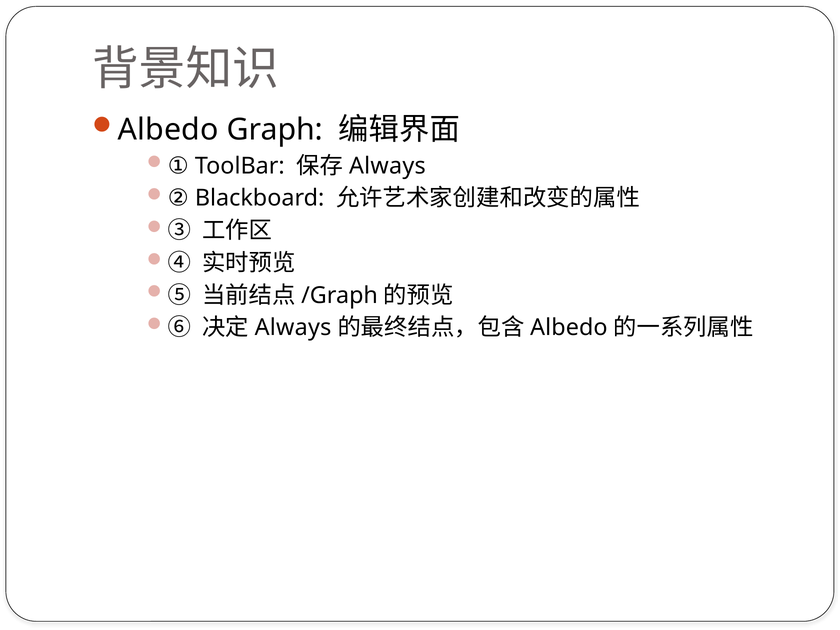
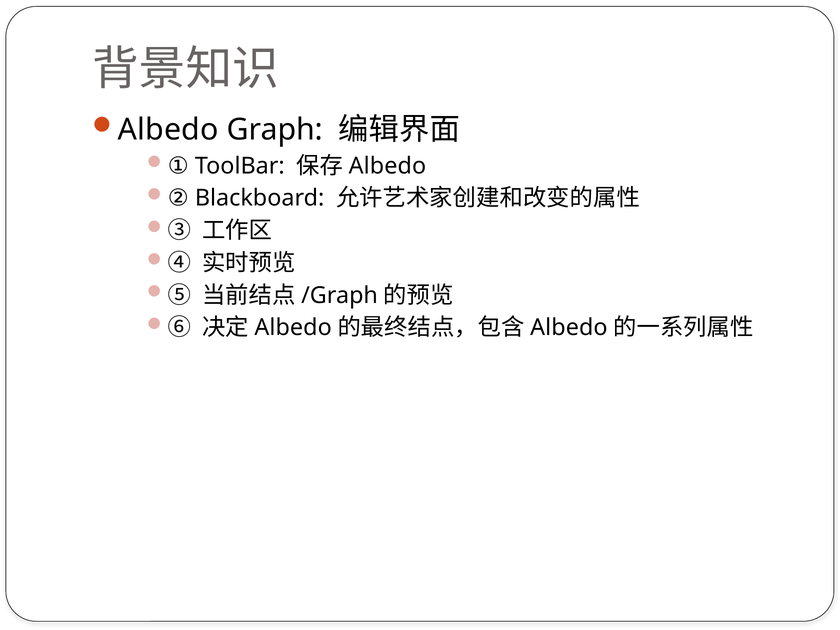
Always at (387, 166): Always -> Albedo
Always at (293, 328): Always -> Albedo
